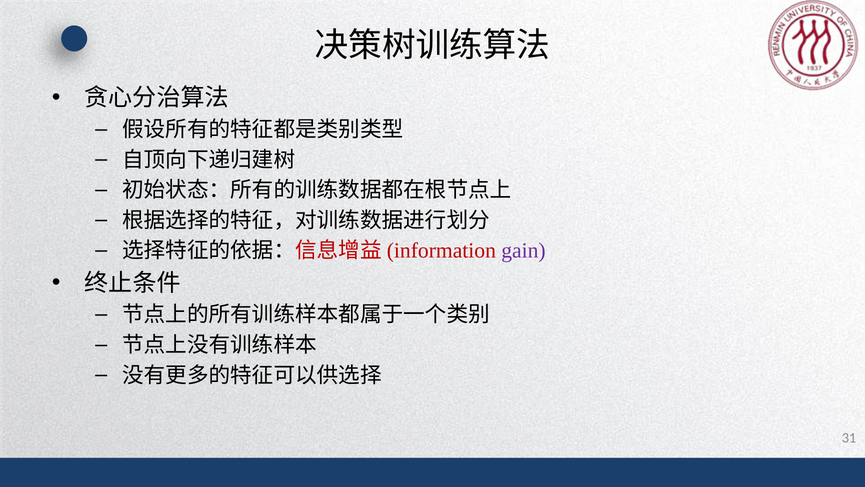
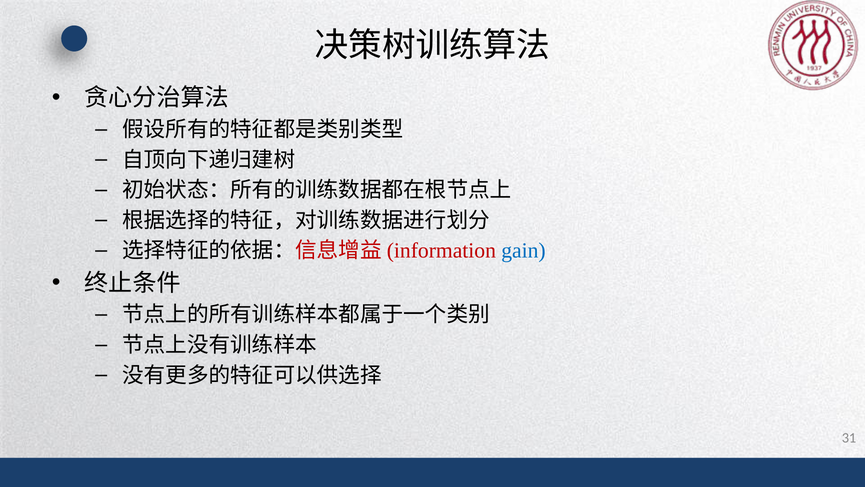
gain colour: purple -> blue
